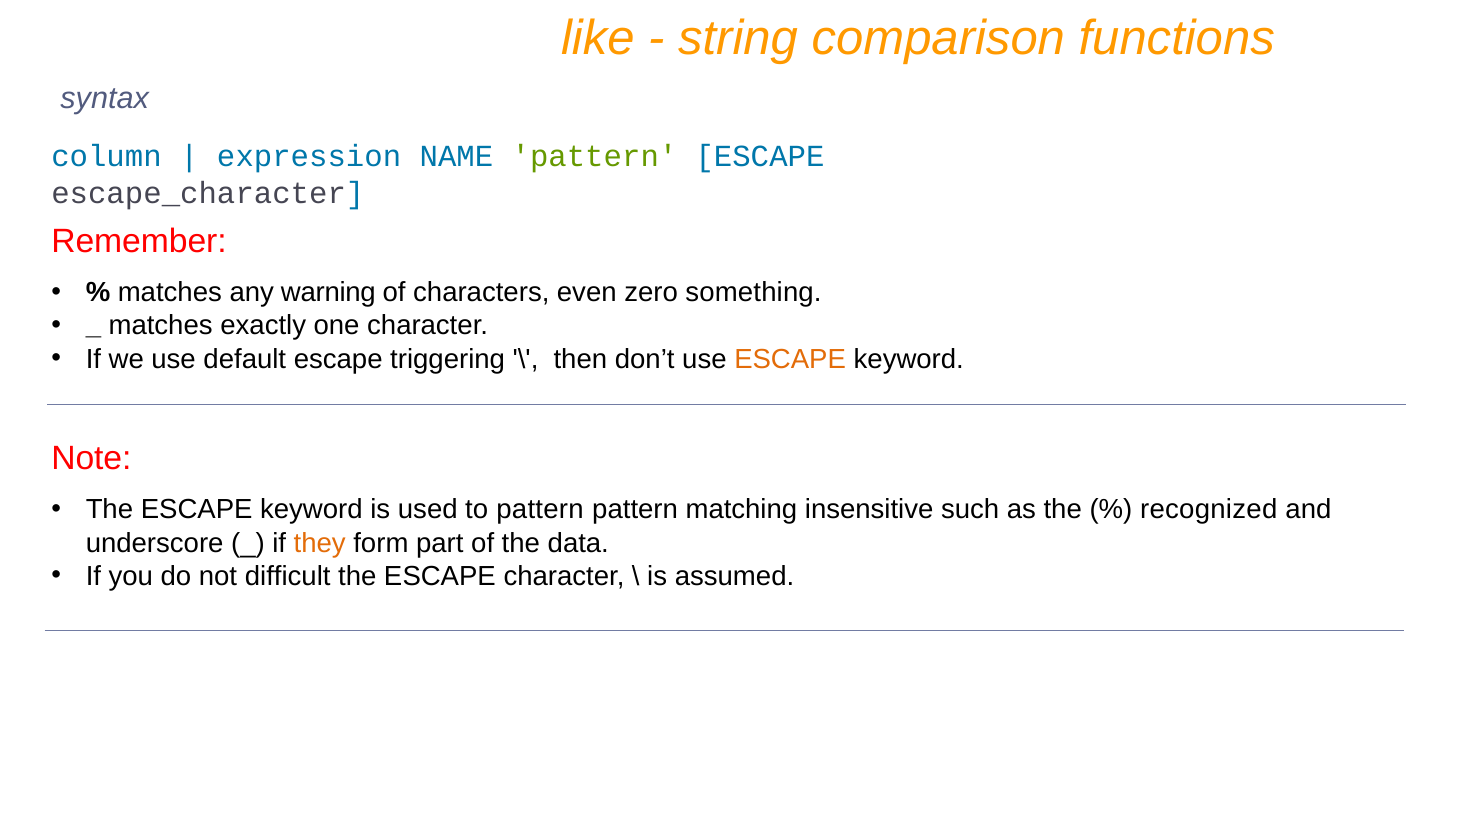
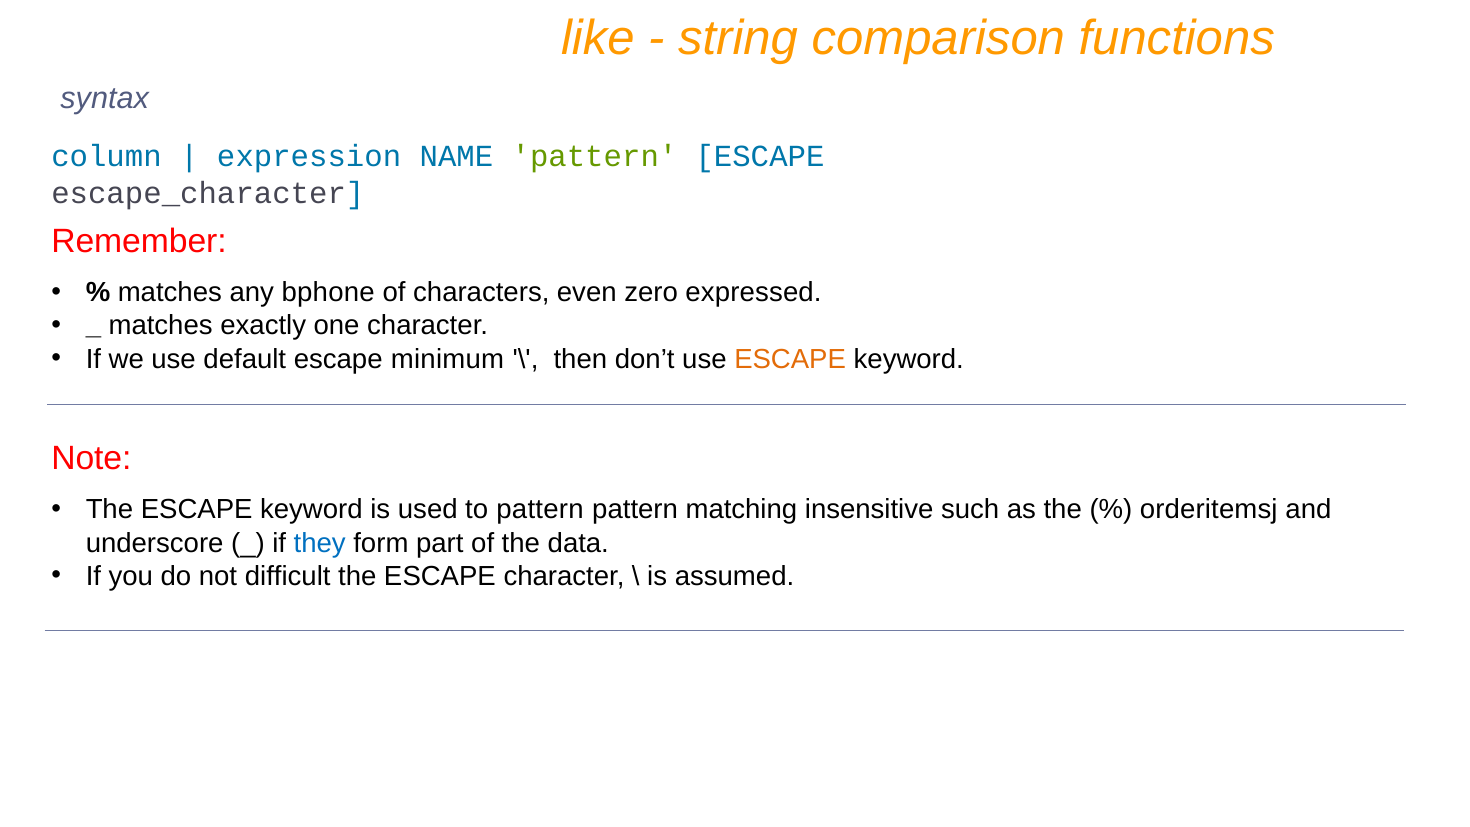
warning: warning -> bphone
something: something -> expressed
triggering: triggering -> minimum
recognized: recognized -> orderitemsj
they colour: orange -> blue
